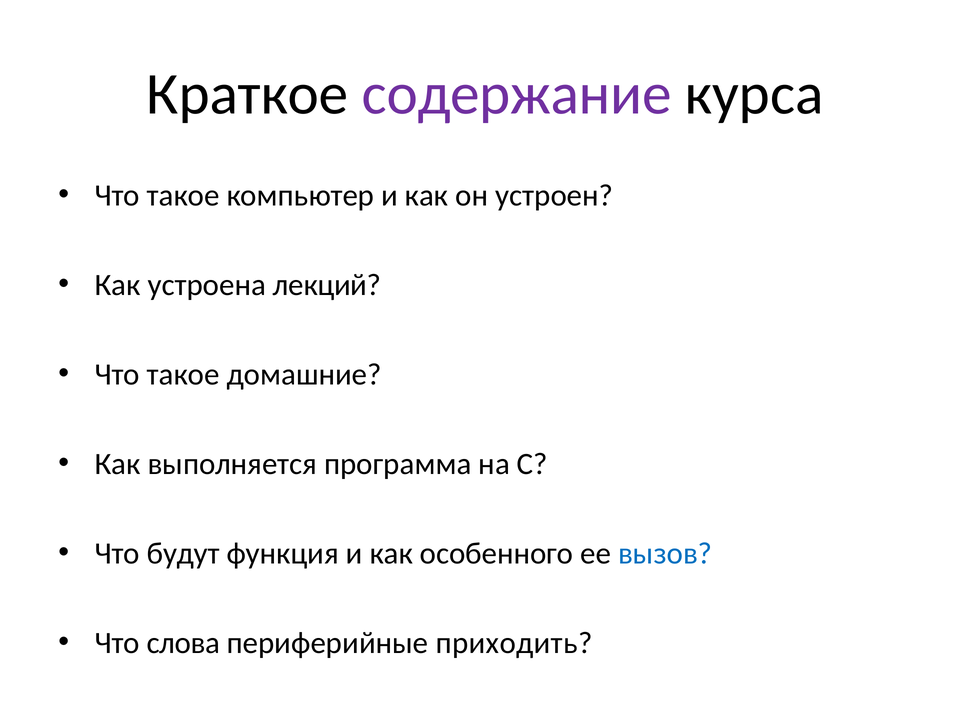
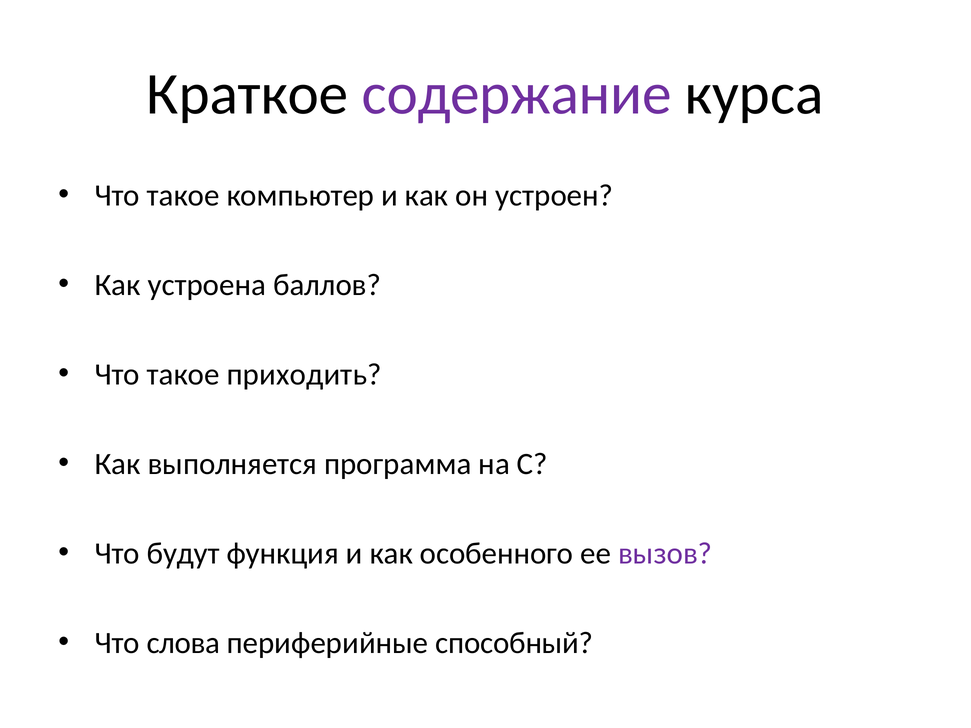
лекций: лекций -> баллов
домашние: домашние -> приходить
вызов colour: blue -> purple
приходить: приходить -> способный
